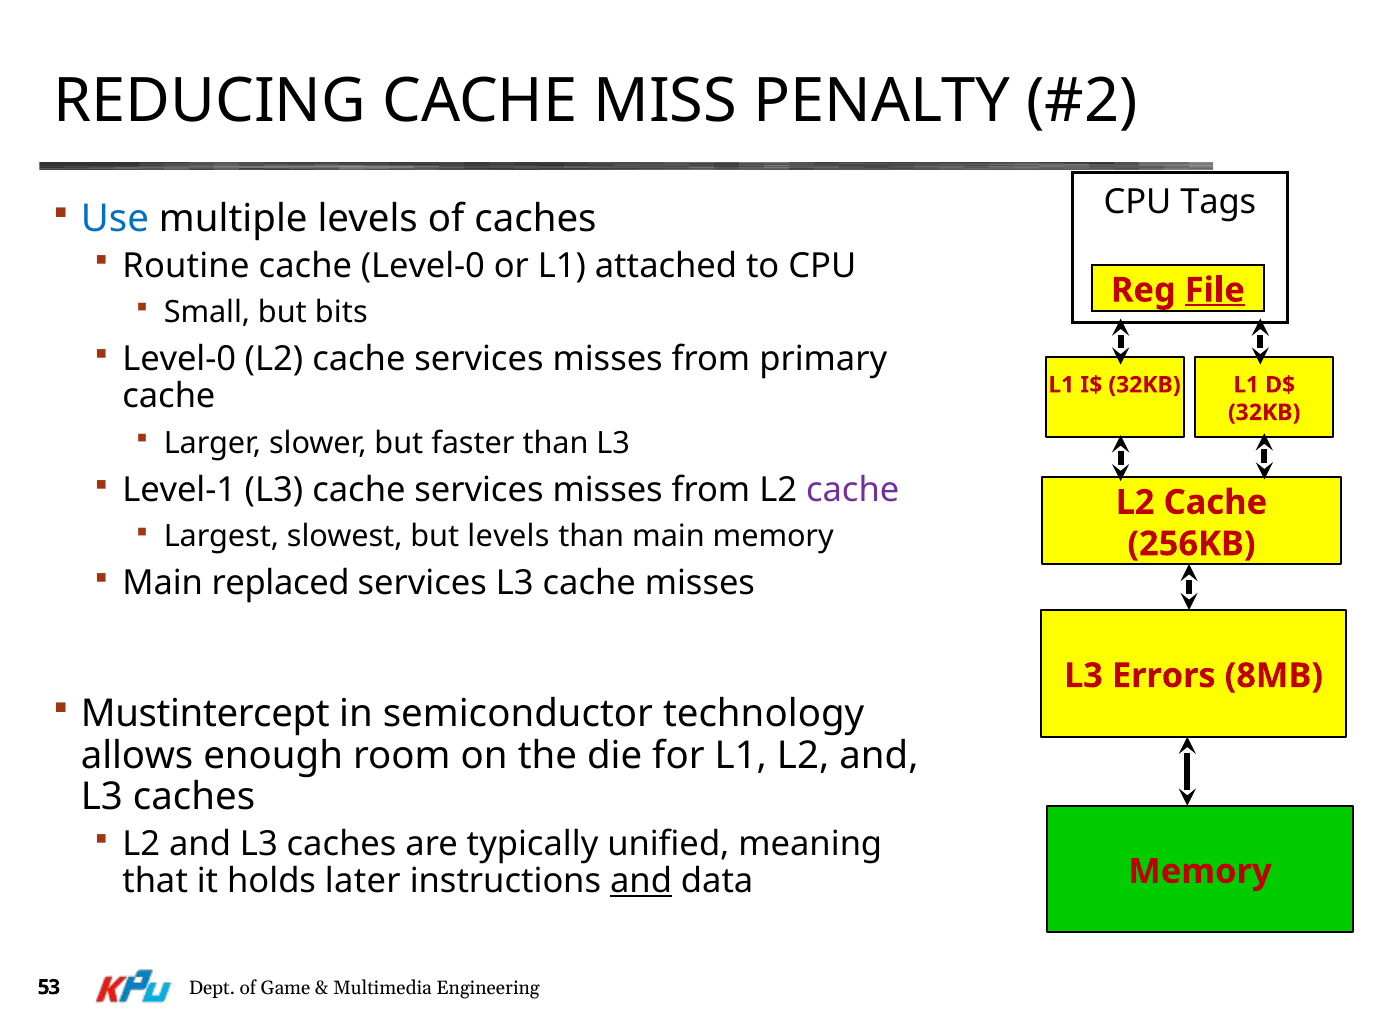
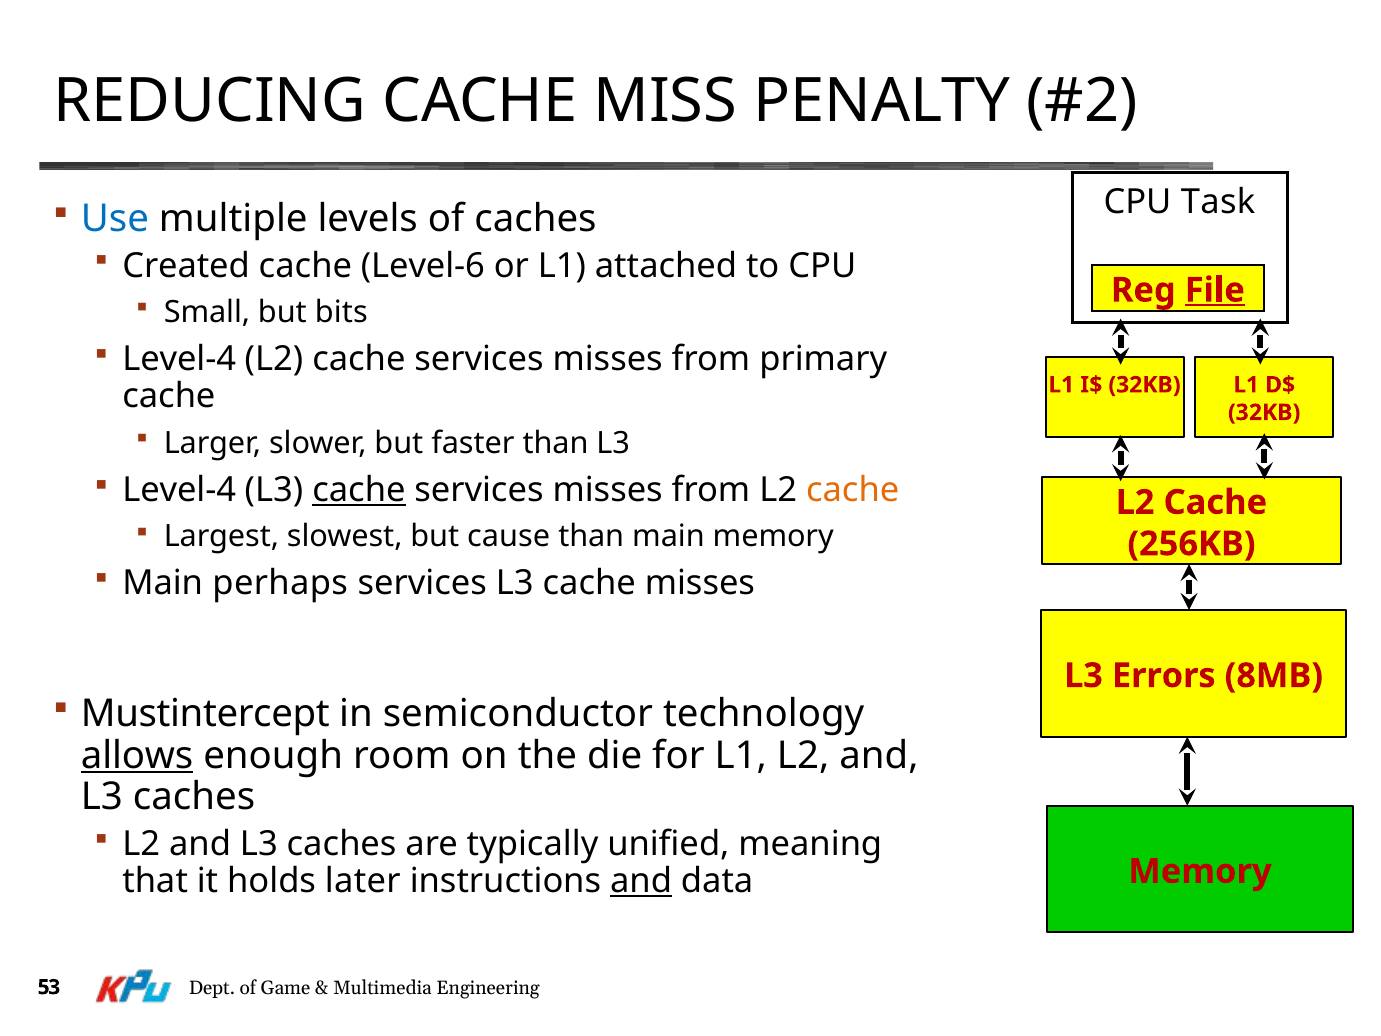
Tags: Tags -> Task
Routine: Routine -> Created
cache Level-0: Level-0 -> Level-6
Level-0 at (179, 359): Level-0 -> Level-4
Level-1 at (179, 490): Level-1 -> Level-4
cache at (359, 490) underline: none -> present
cache at (853, 490) colour: purple -> orange
but levels: levels -> cause
replaced: replaced -> perhaps
allows underline: none -> present
